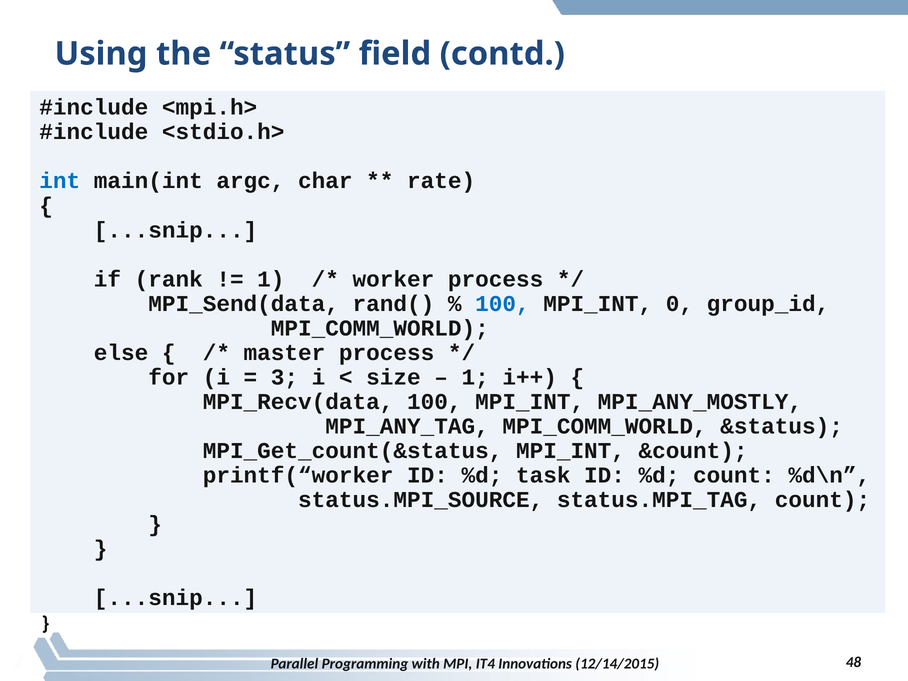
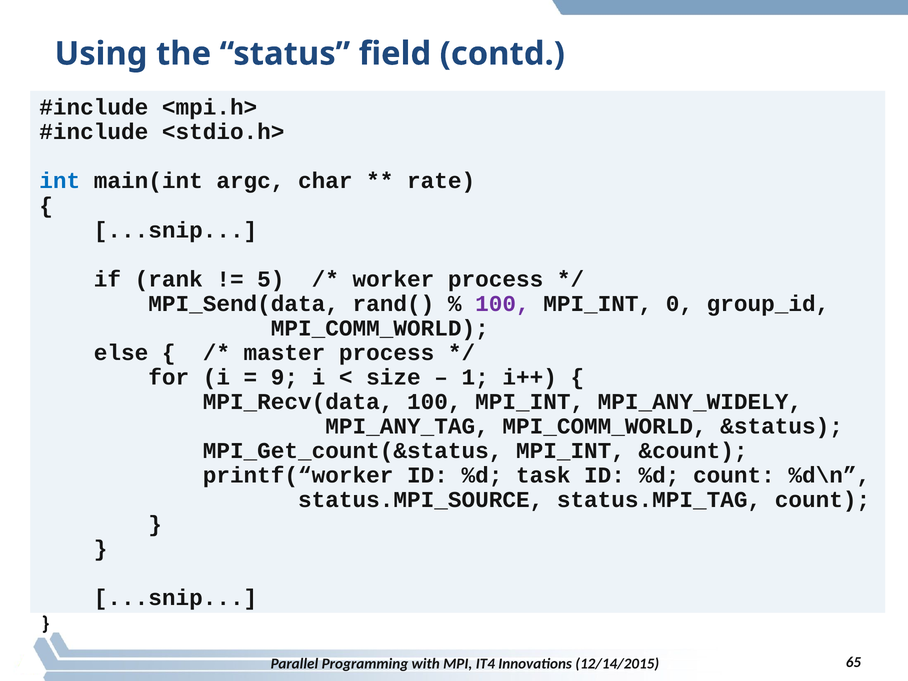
1 at (271, 279): 1 -> 5
100 at (502, 304) colour: blue -> purple
3: 3 -> 9
MPI_ANY_MOSTLY: MPI_ANY_MOSTLY -> MPI_ANY_WIDELY
48: 48 -> 65
